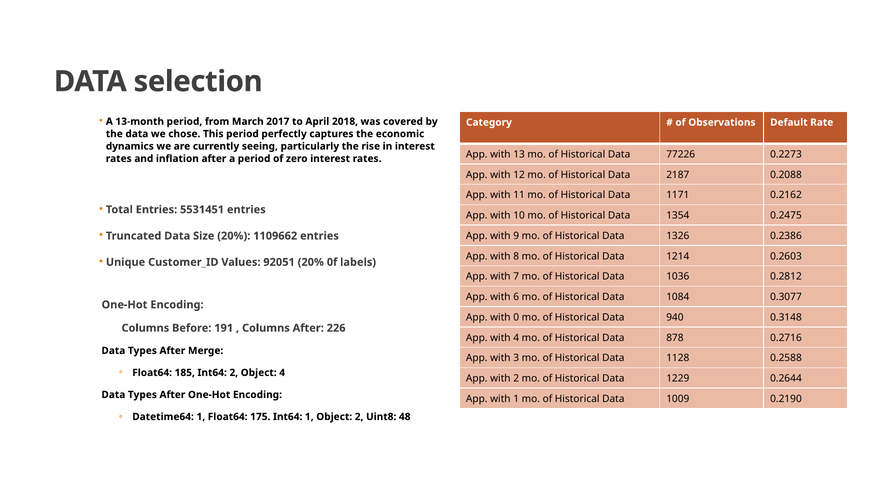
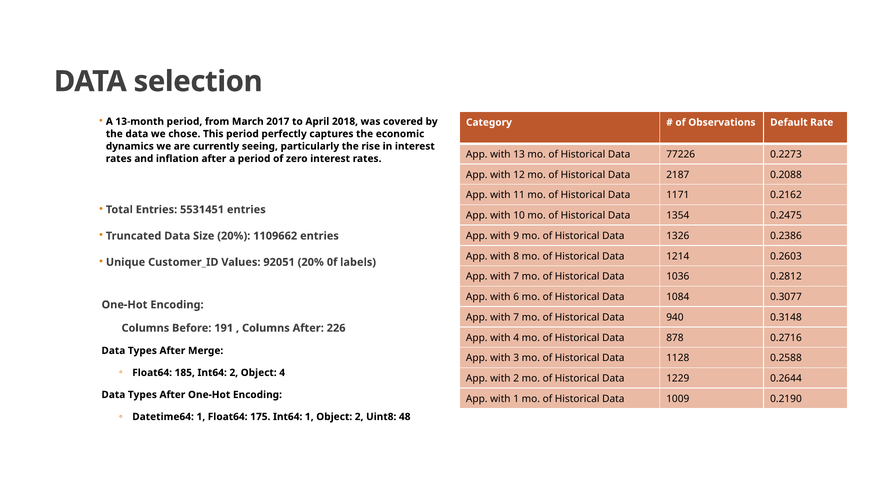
0 at (516, 318): 0 -> 7
